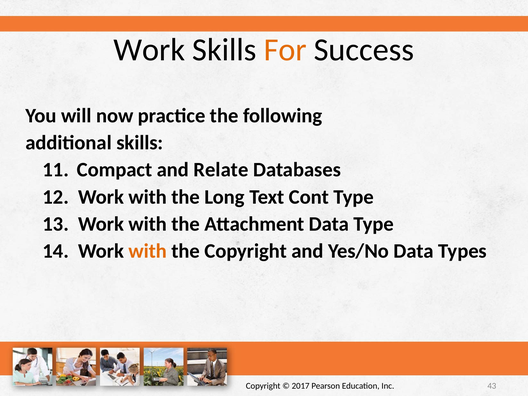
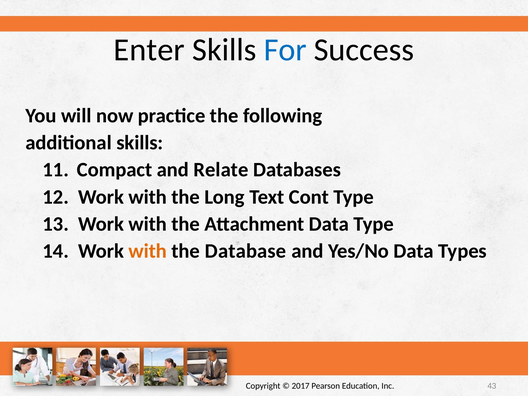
Work at (149, 50): Work -> Enter
For colour: orange -> blue
the Copyright: Copyright -> Database
